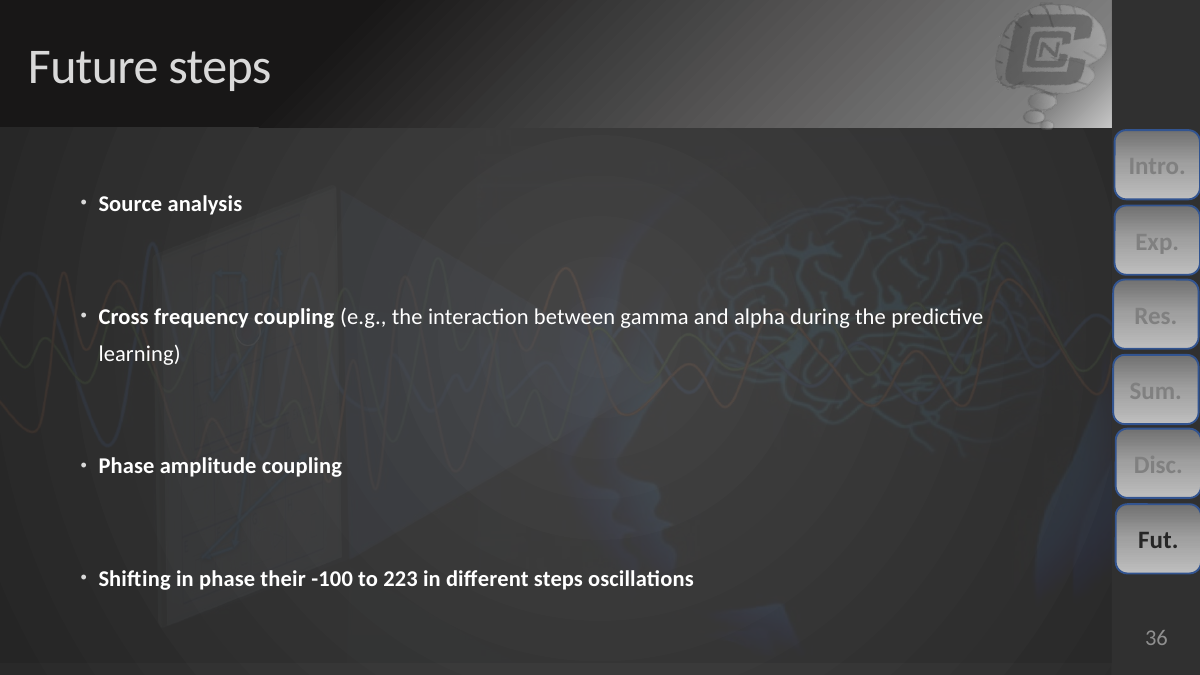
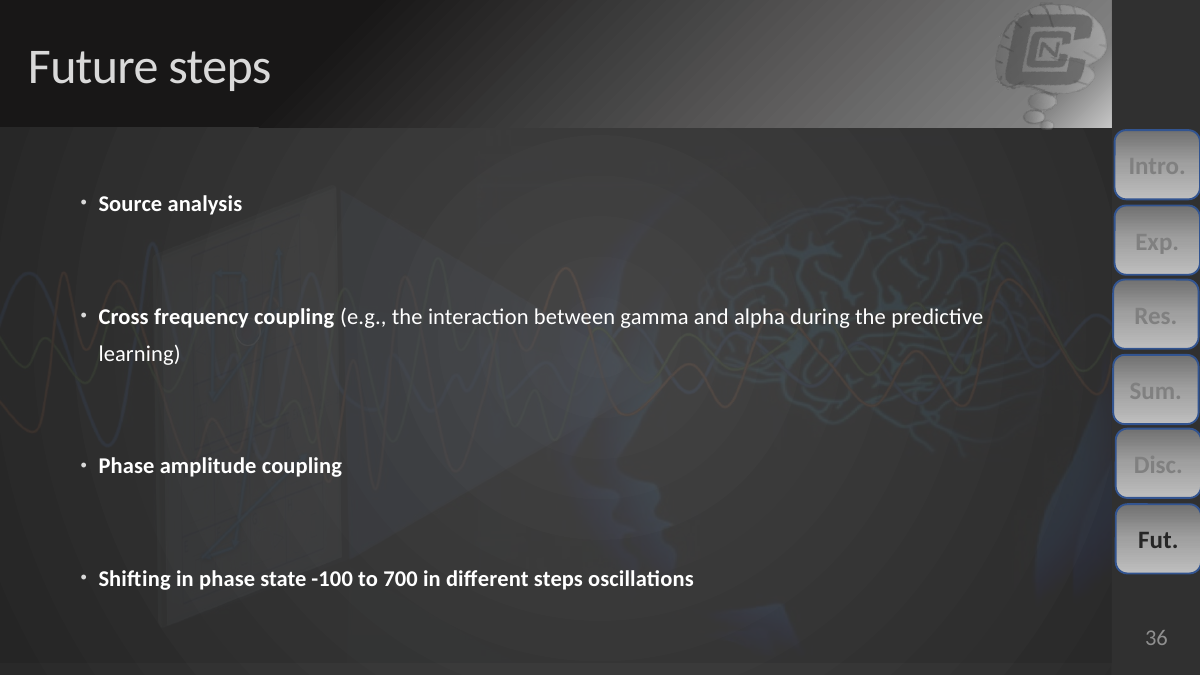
their: their -> state
223: 223 -> 700
